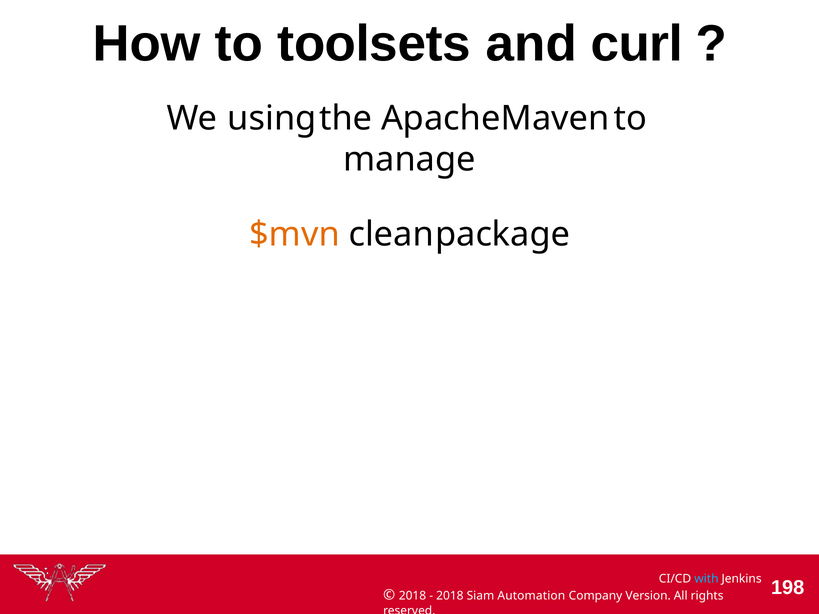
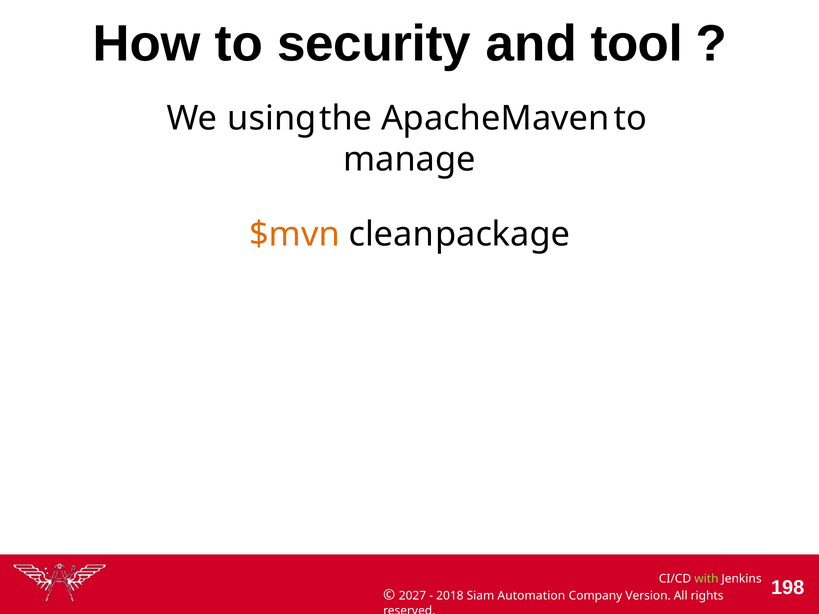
toolsets: toolsets -> security
curl: curl -> tool
with colour: light blue -> light green
2018 at (412, 596): 2018 -> 2027
